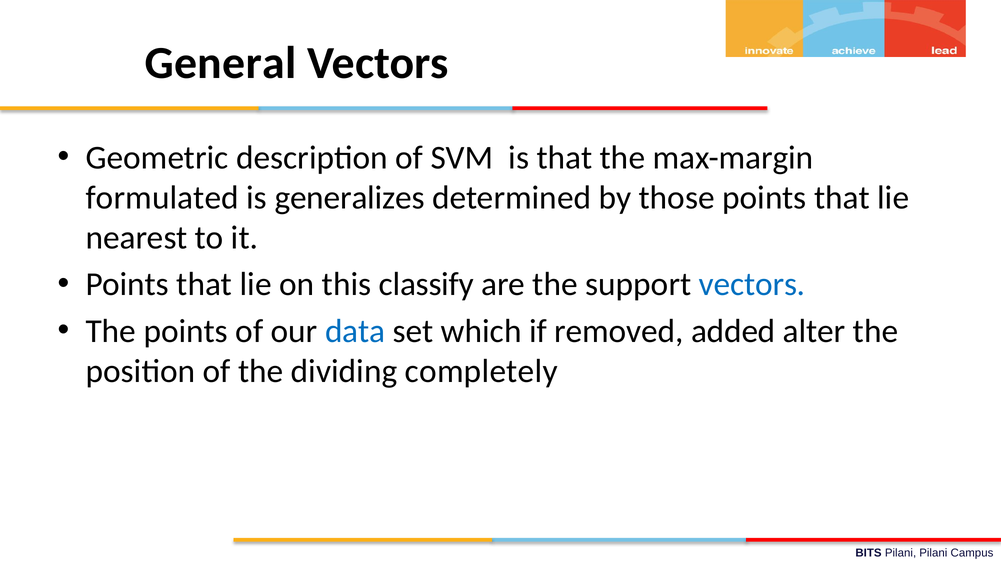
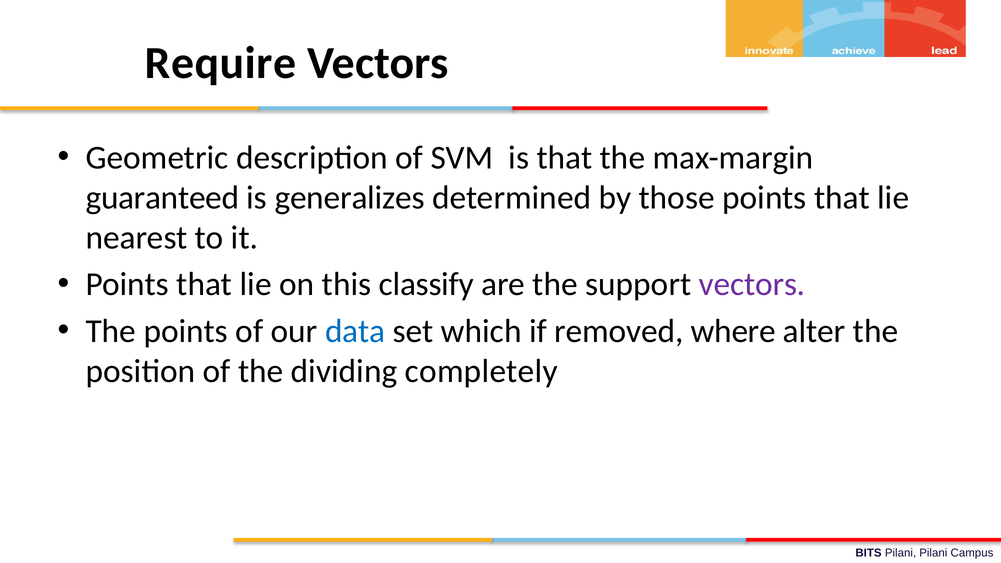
General: General -> Require
formulated: formulated -> guaranteed
vectors at (752, 284) colour: blue -> purple
added: added -> where
